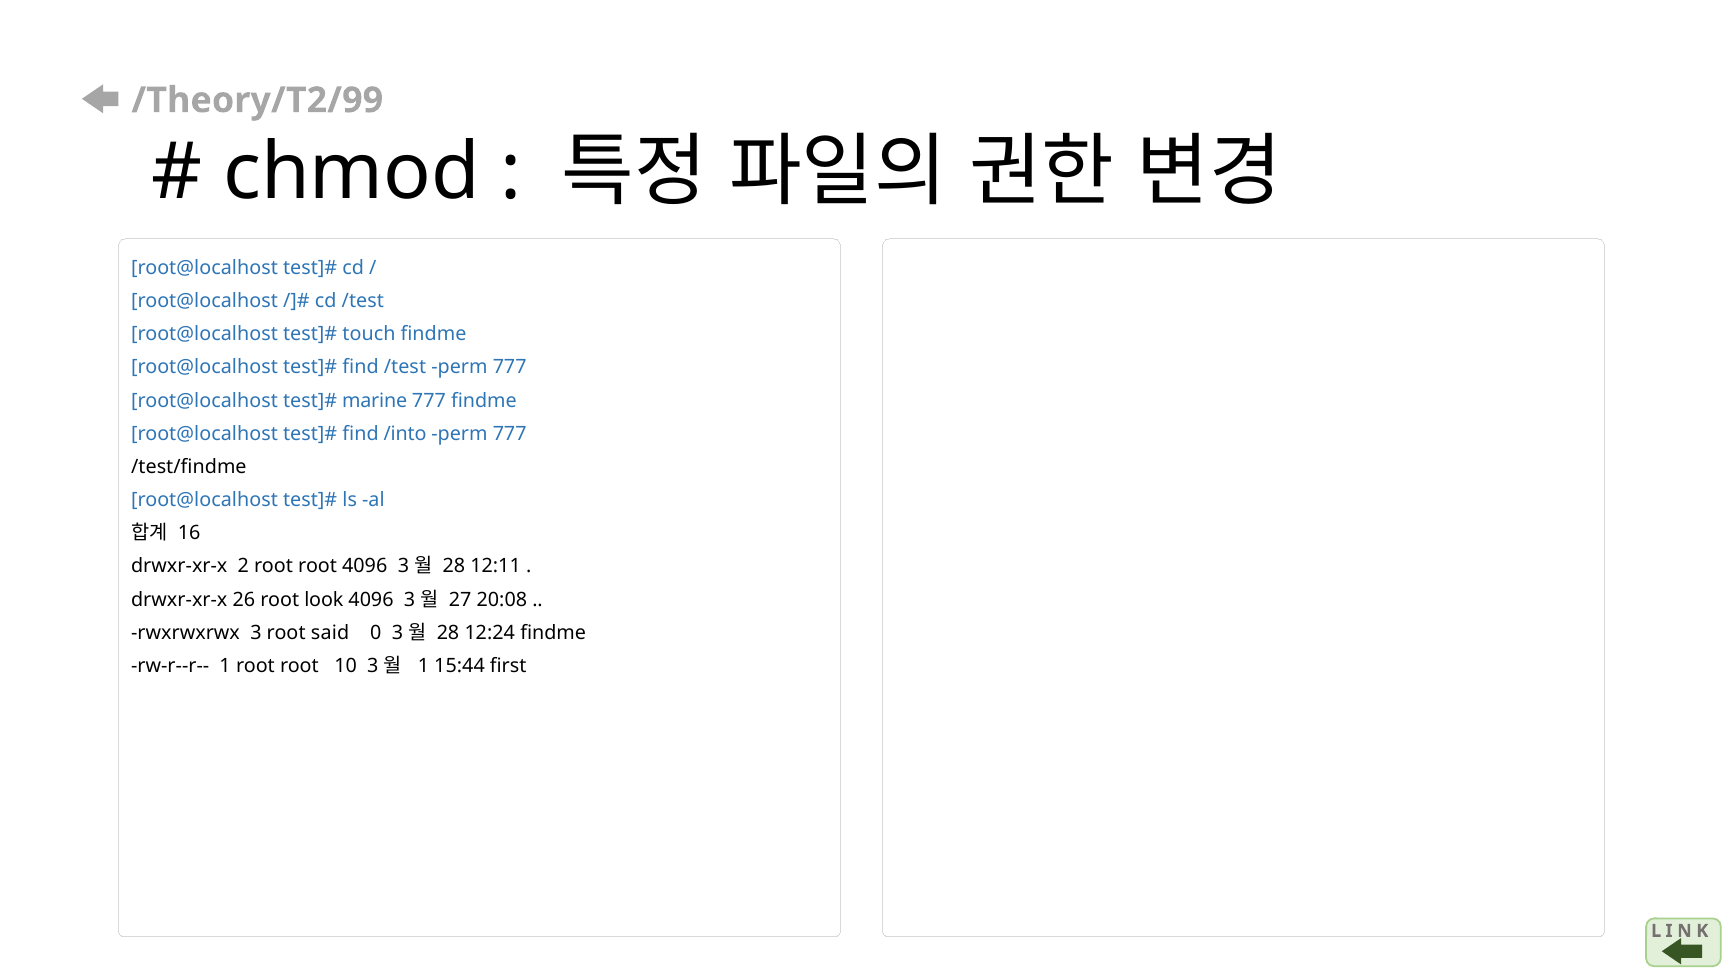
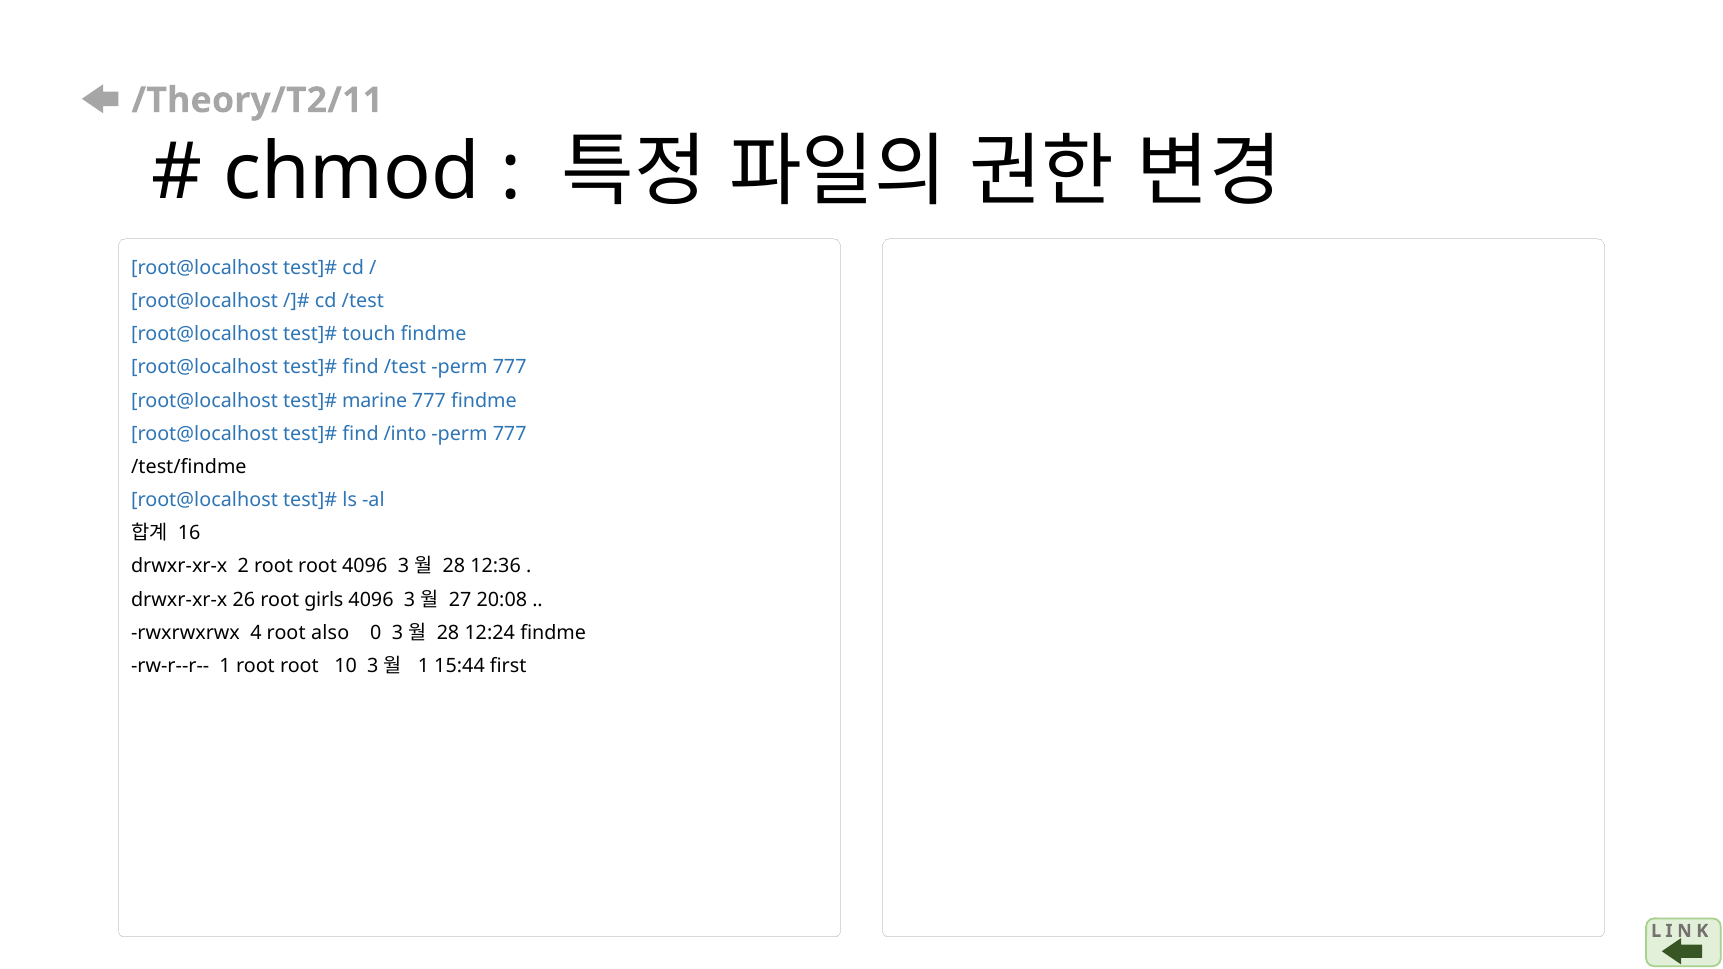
/Theory/T2/99: /Theory/T2/99 -> /Theory/T2/11
12:11: 12:11 -> 12:36
look: look -> girls
rwxrwxrwx 3: 3 -> 4
said: said -> also
